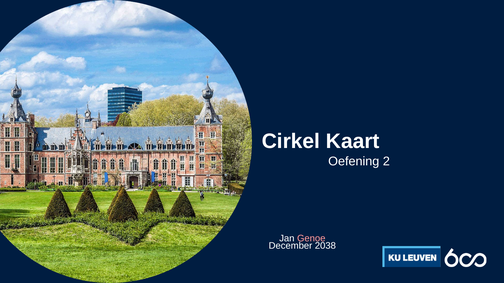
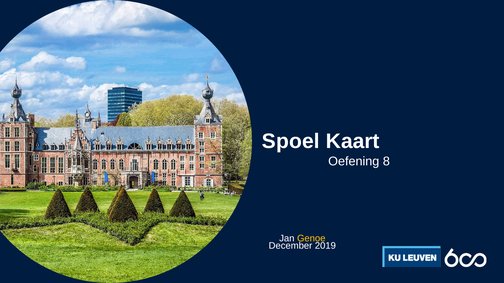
Cirkel: Cirkel -> Spoel
2: 2 -> 8
Genoe colour: pink -> yellow
2038: 2038 -> 2019
